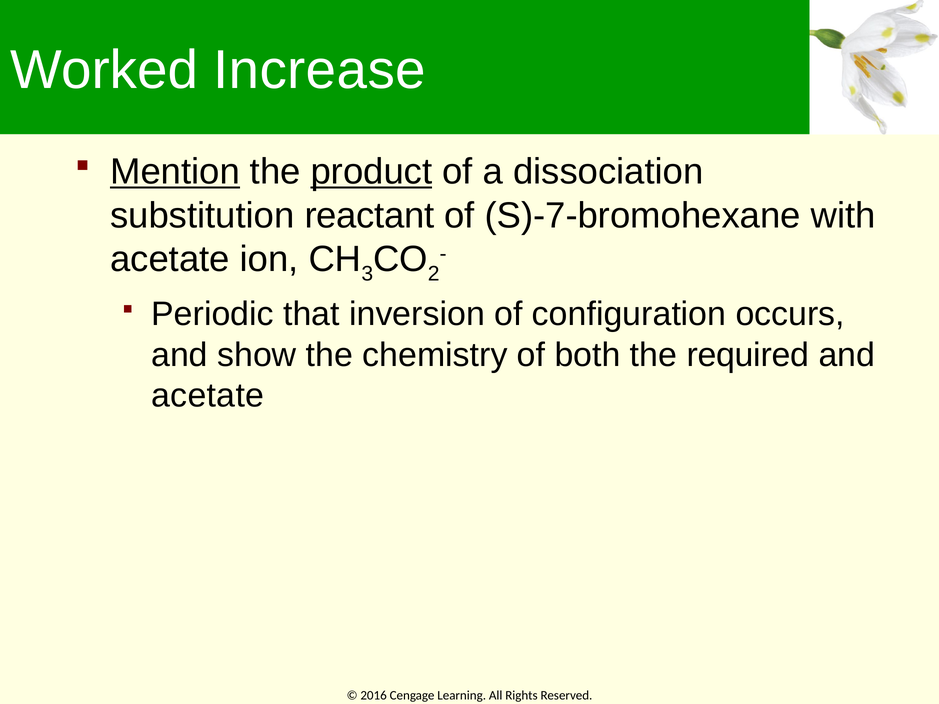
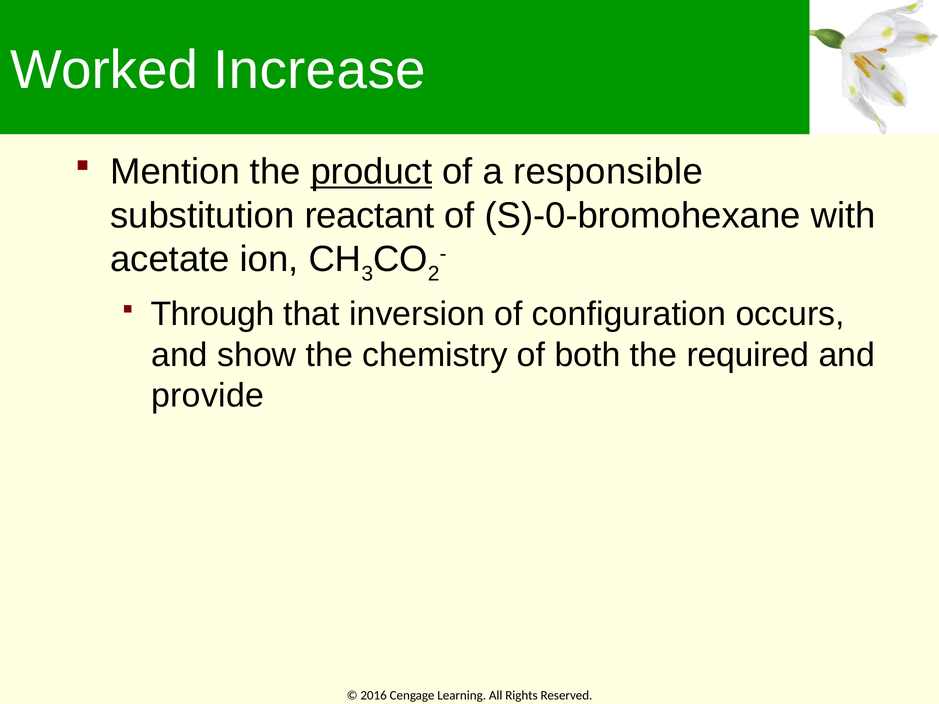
Mention underline: present -> none
dissociation: dissociation -> responsible
S)-7-bromohexane: S)-7-bromohexane -> S)-0-bromohexane
Periodic: Periodic -> Through
acetate at (208, 396): acetate -> provide
